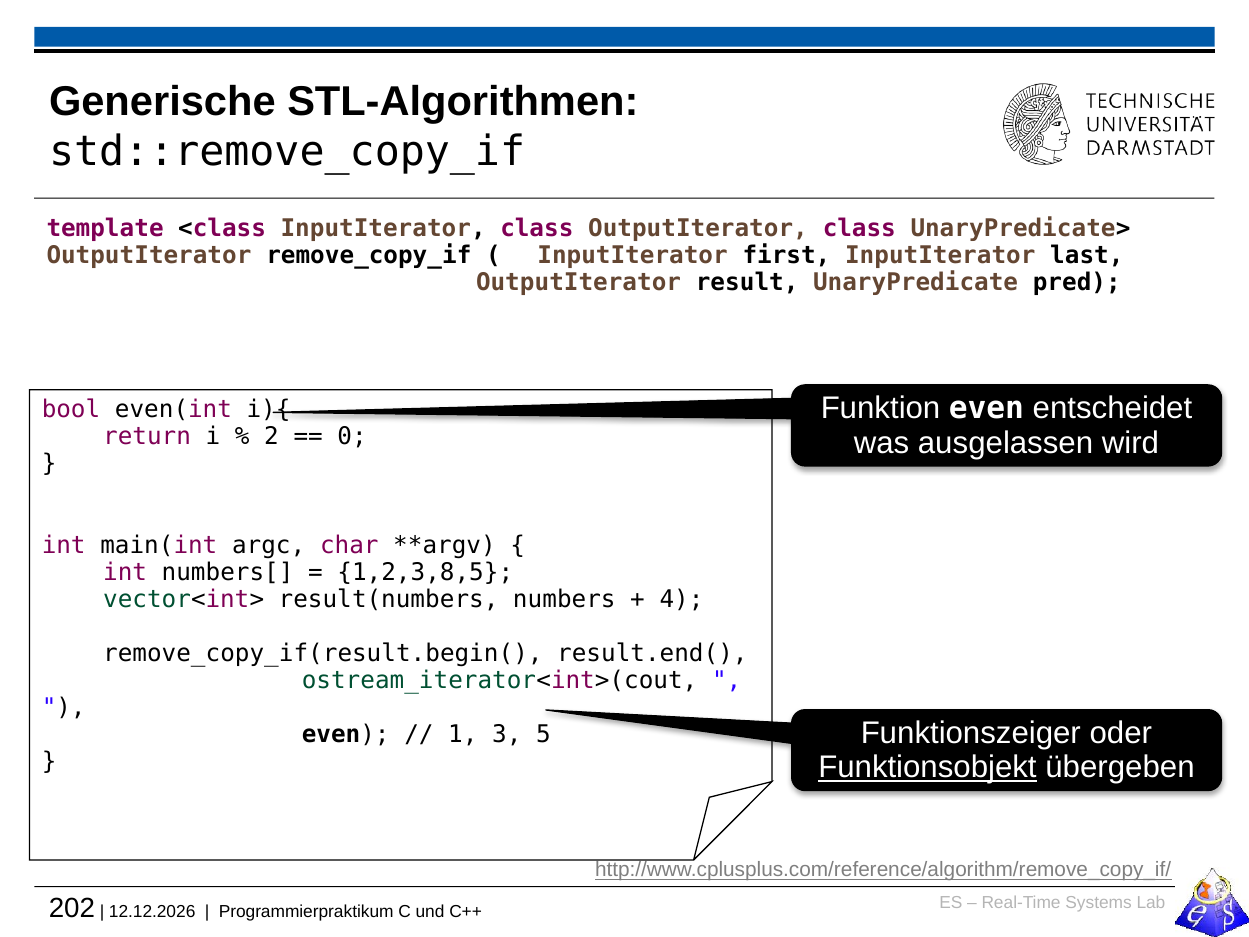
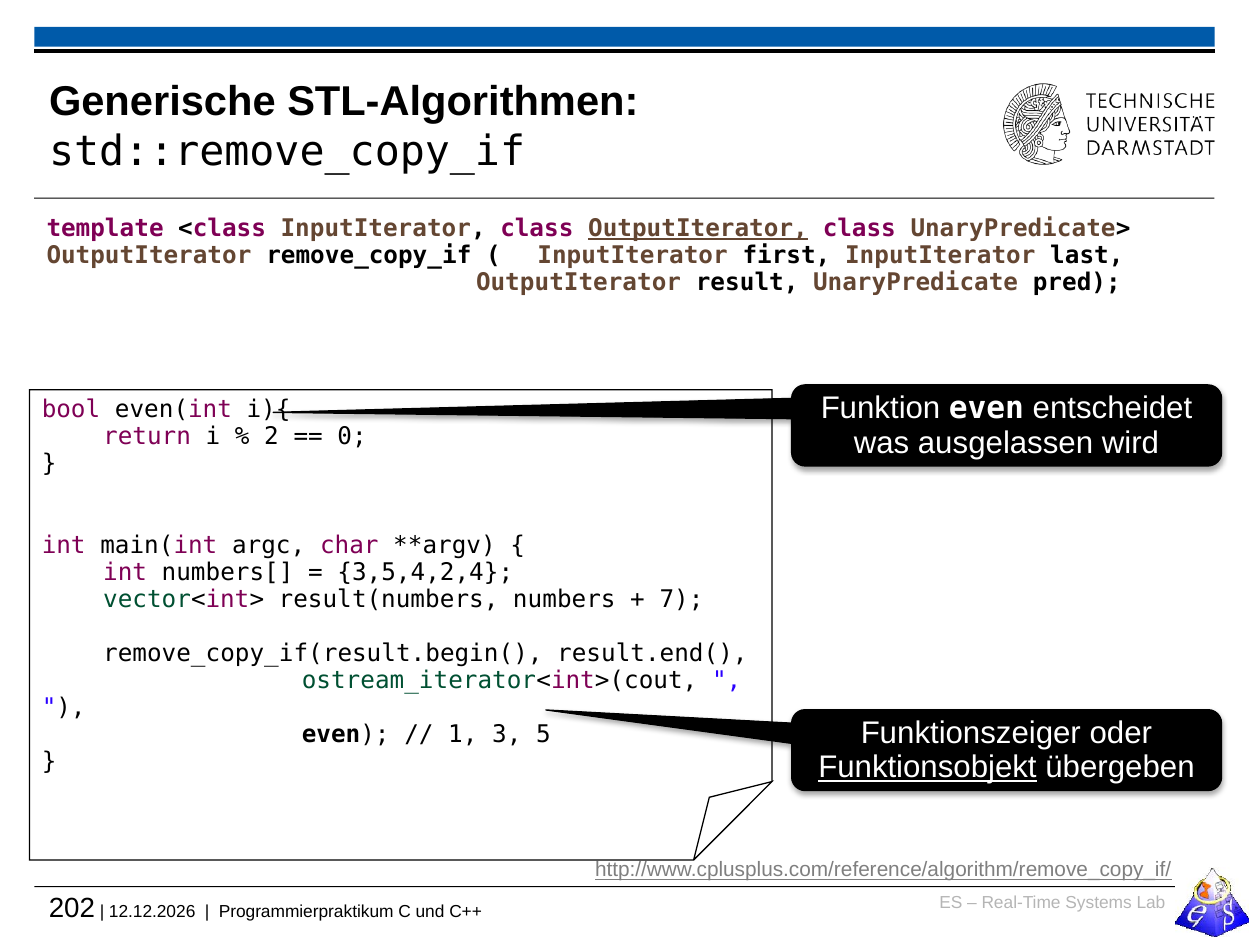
OutputIterator at (698, 228) underline: none -> present
1,2,3,8,5: 1,2,3,8,5 -> 3,5,4,2,4
4: 4 -> 7
